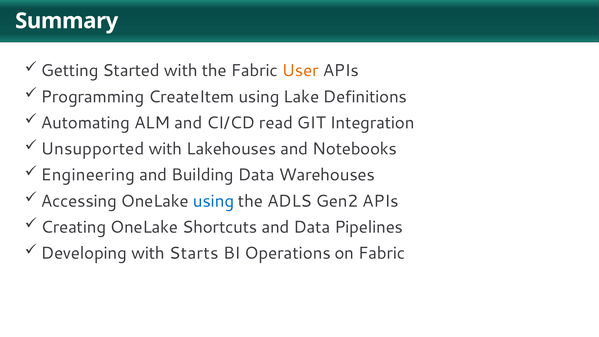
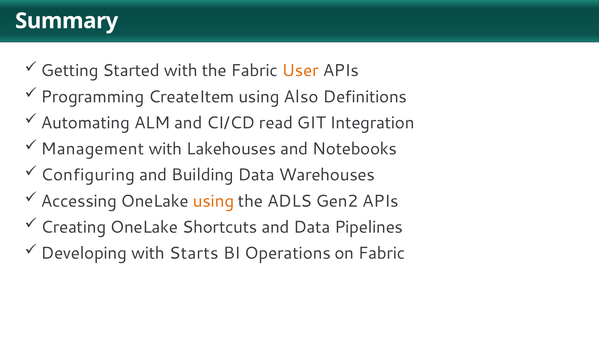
Lake: Lake -> Also
Unsupported: Unsupported -> Management
Engineering: Engineering -> Configuring
using at (214, 201) colour: blue -> orange
